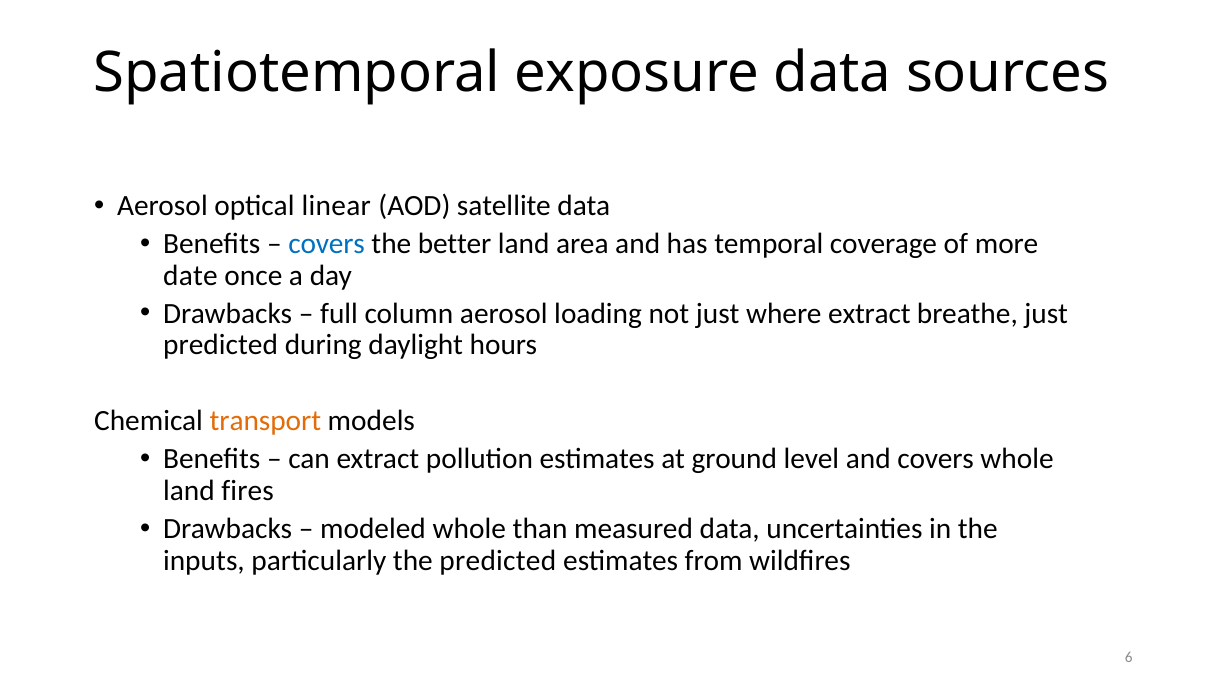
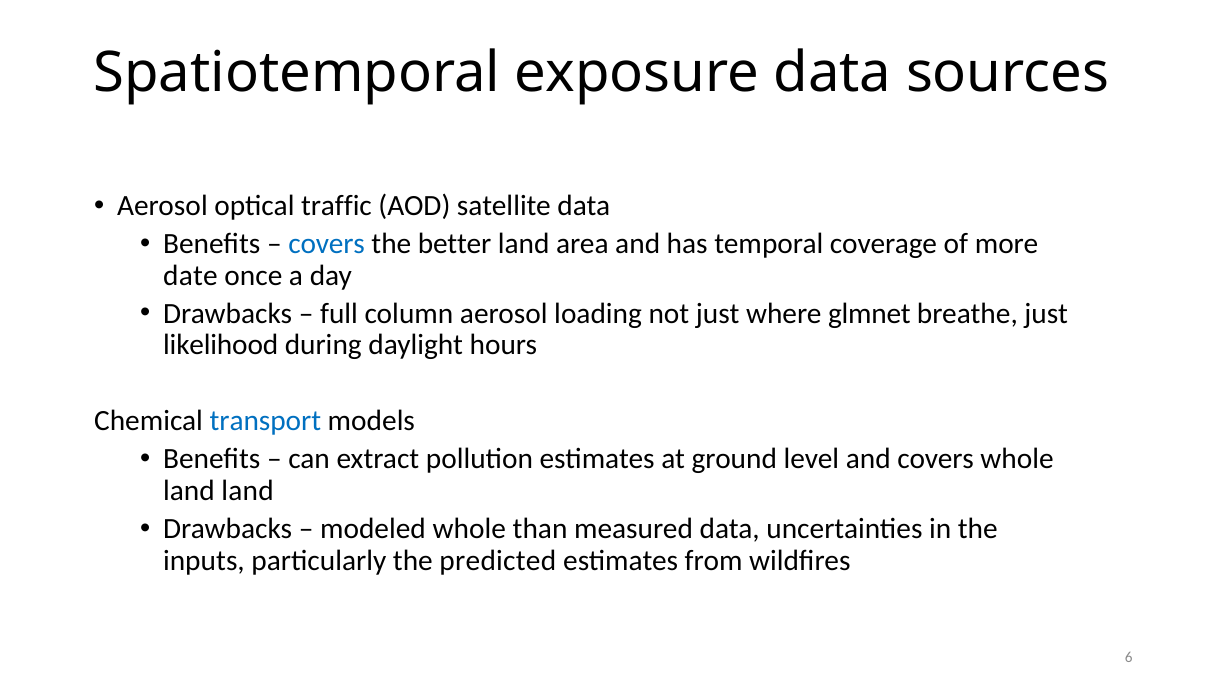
linear: linear -> traffic
where extract: extract -> glmnet
predicted at (221, 345): predicted -> likelihood
transport colour: orange -> blue
land fires: fires -> land
